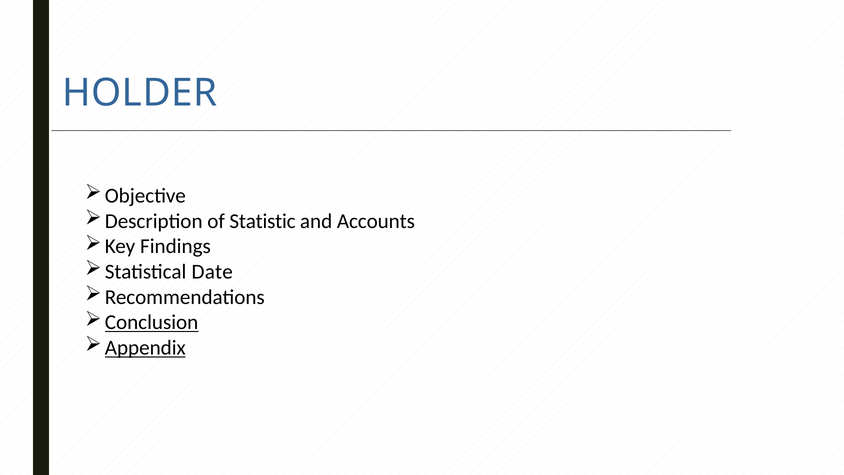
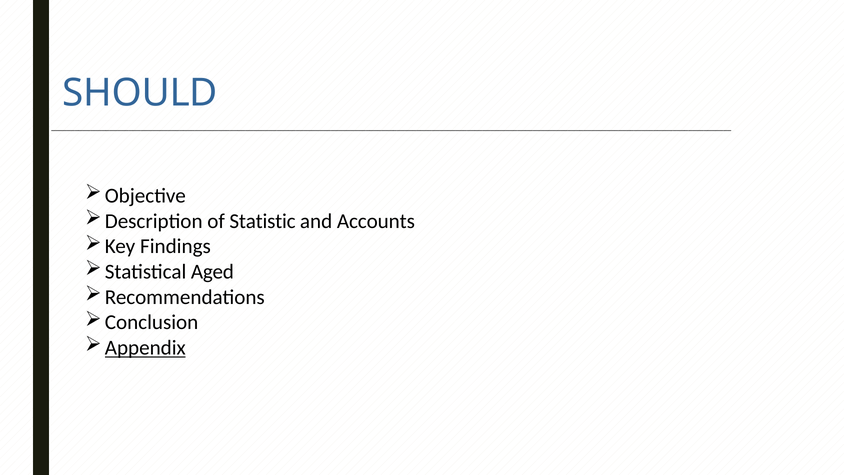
HOLDER: HOLDER -> SHOULD
Date: Date -> Aged
Conclusion underline: present -> none
